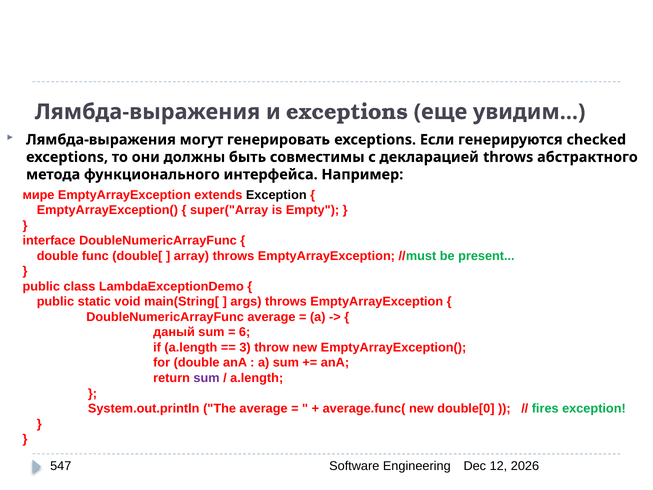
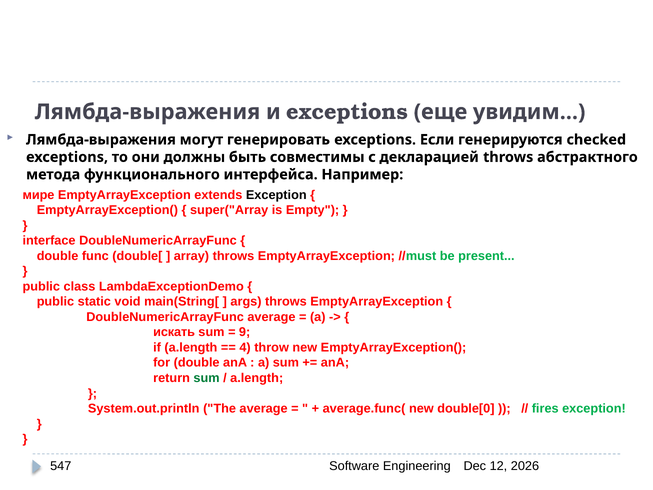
даный: даный -> искать
6: 6 -> 9
3: 3 -> 4
sum at (207, 378) colour: purple -> green
